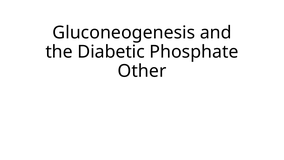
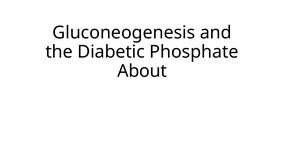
Other: Other -> About
